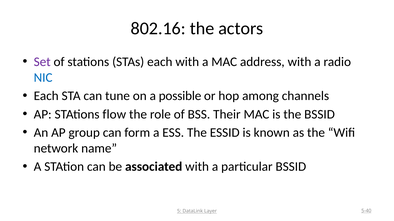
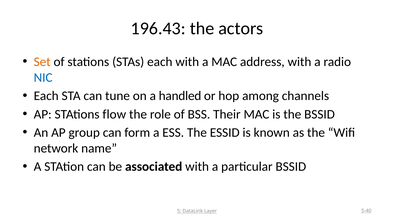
802.16: 802.16 -> 196.43
Set colour: purple -> orange
possible: possible -> handled
